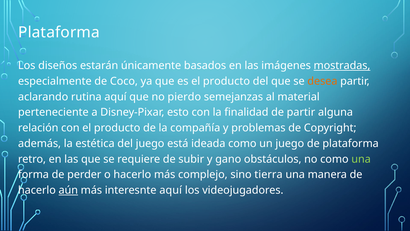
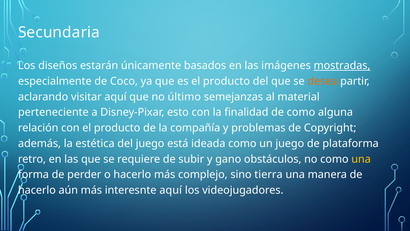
Plataforma at (59, 32): Plataforma -> Secundaria
rutina: rutina -> visitar
pierdo: pierdo -> último
de partir: partir -> como
una at (361, 159) colour: light green -> yellow
aún underline: present -> none
